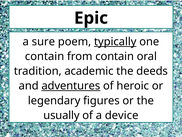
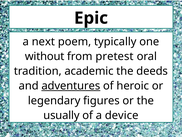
sure: sure -> next
typically underline: present -> none
contain at (45, 56): contain -> without
from contain: contain -> pretest
